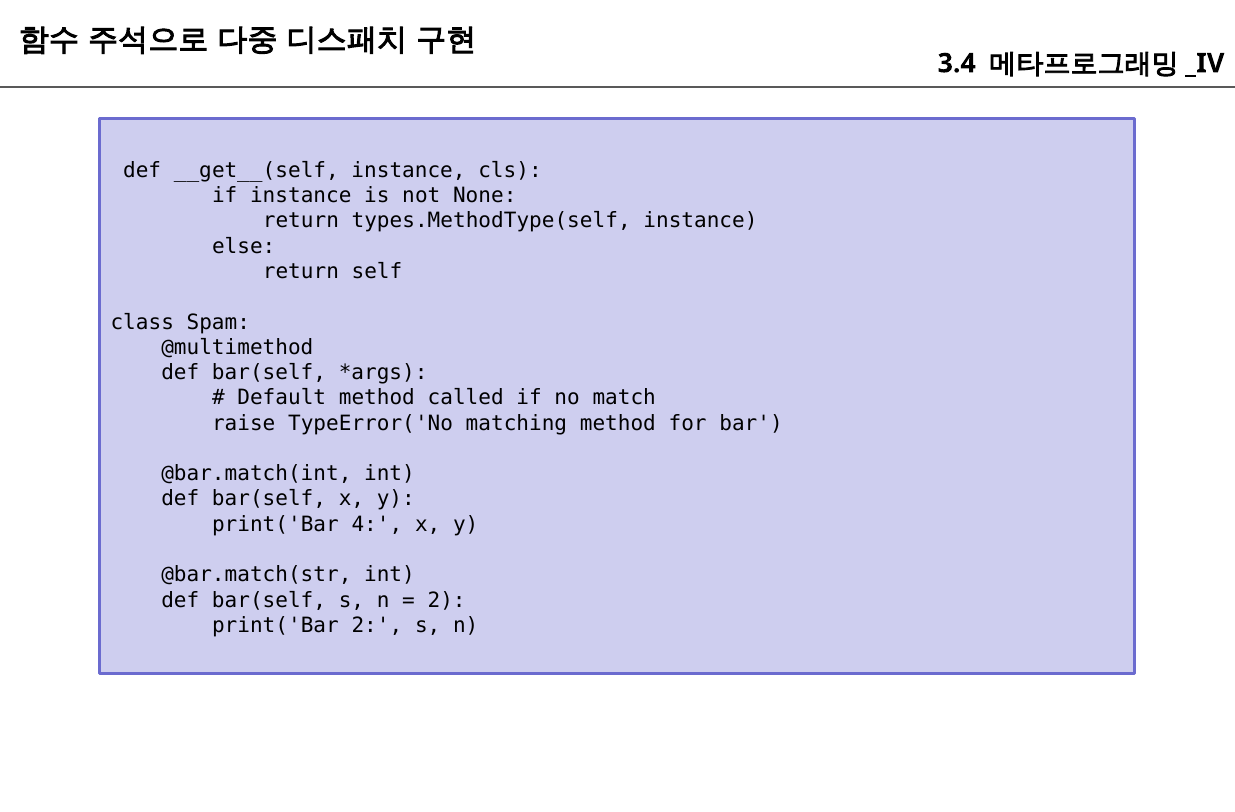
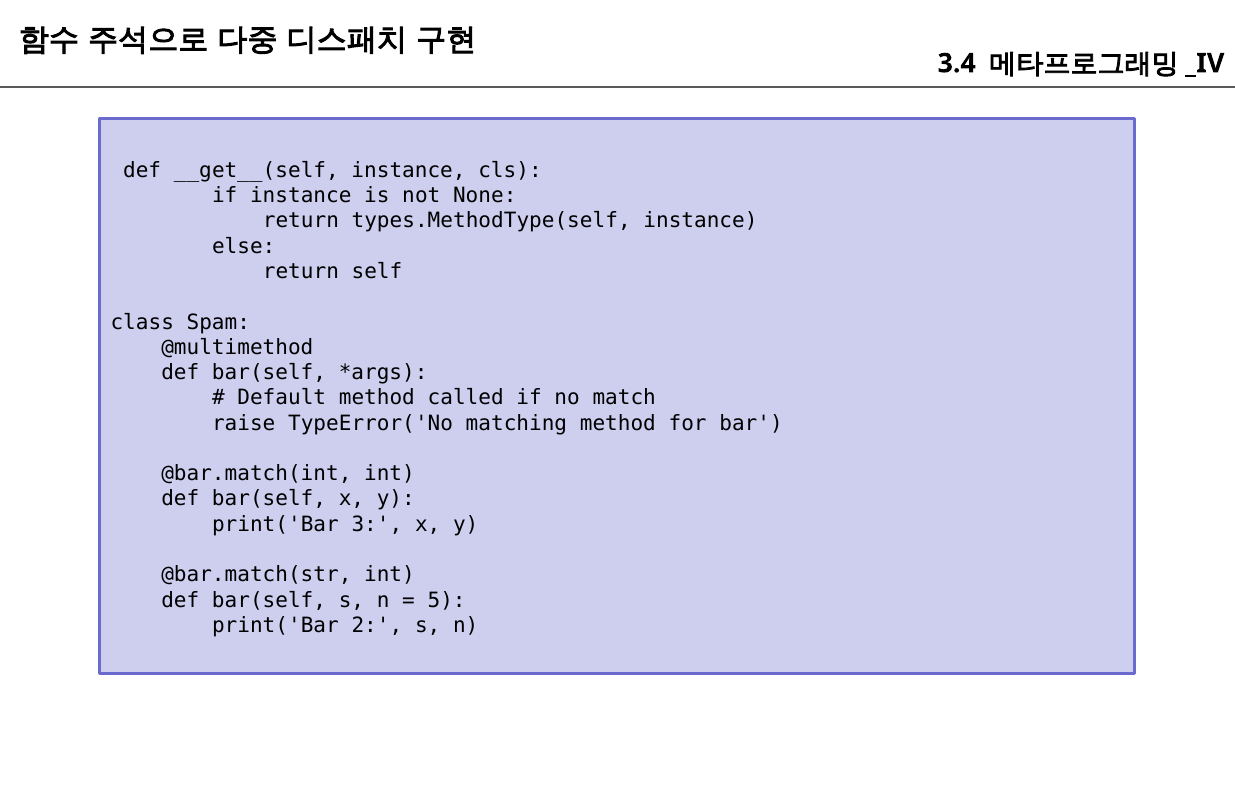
4: 4 -> 3
2 at (447, 600): 2 -> 5
